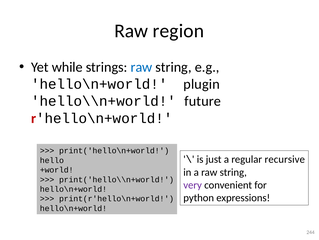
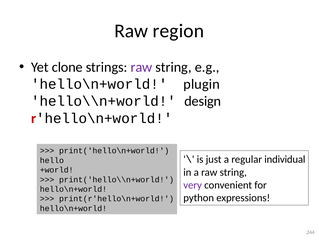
while: while -> clone
raw at (142, 67) colour: blue -> purple
future: future -> design
recursive: recursive -> individual
